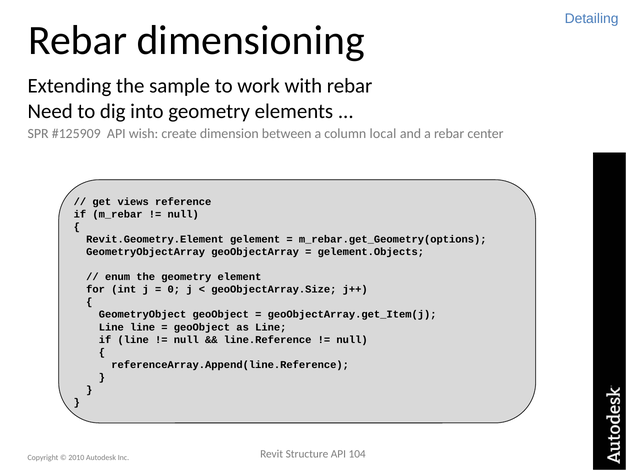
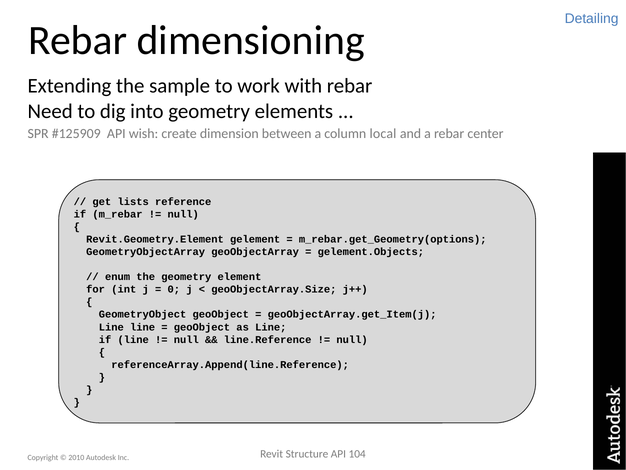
views: views -> lists
